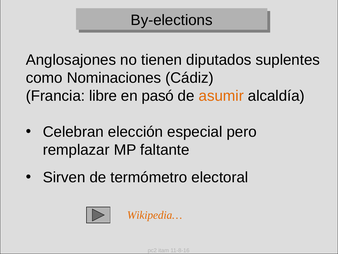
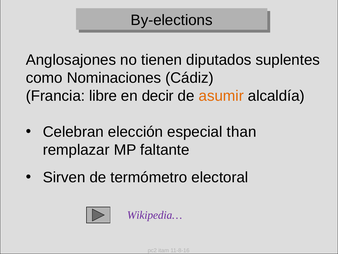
pasó: pasó -> decir
pero: pero -> than
Wikipedia… colour: orange -> purple
